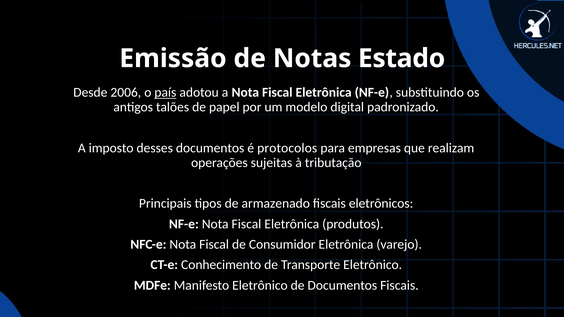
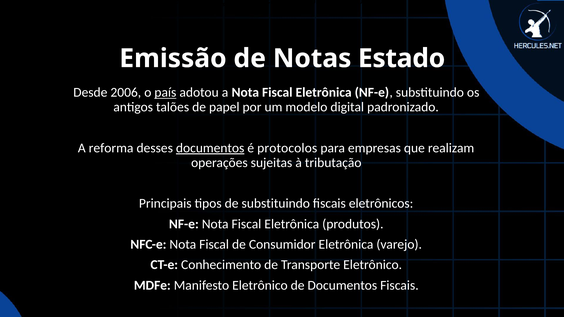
imposto: imposto -> reforma
documentos at (210, 148) underline: none -> present
de armazenado: armazenado -> substituindo
